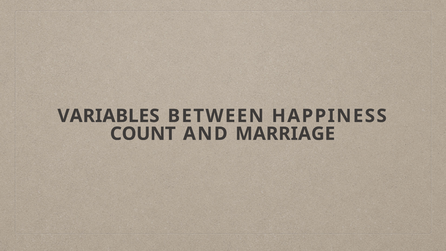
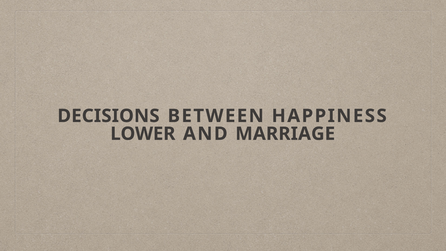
VARIABLES: VARIABLES -> DECISIONS
COUNT: COUNT -> LOWER
